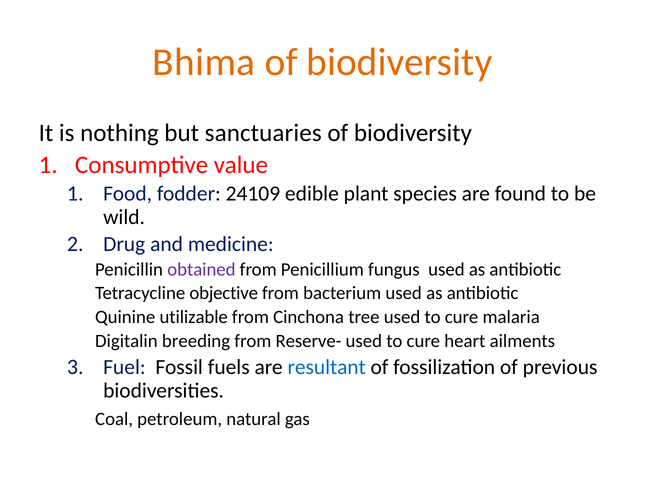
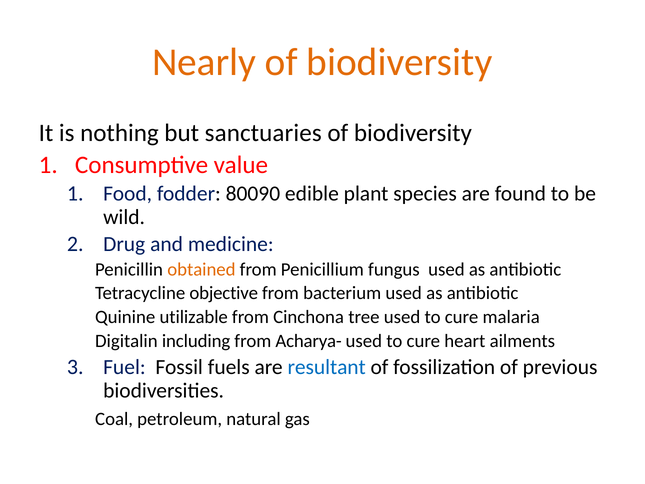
Bhima: Bhima -> Nearly
24109: 24109 -> 80090
obtained colour: purple -> orange
breeding: breeding -> including
Reserve-: Reserve- -> Acharya-
